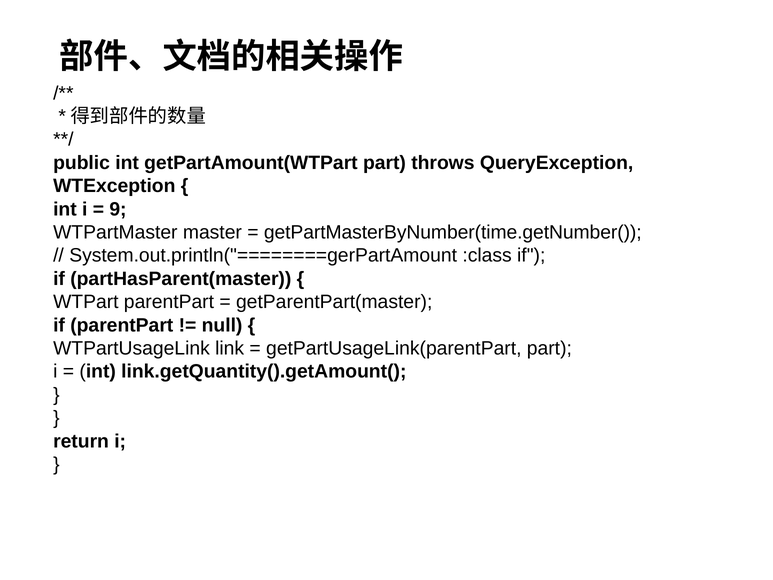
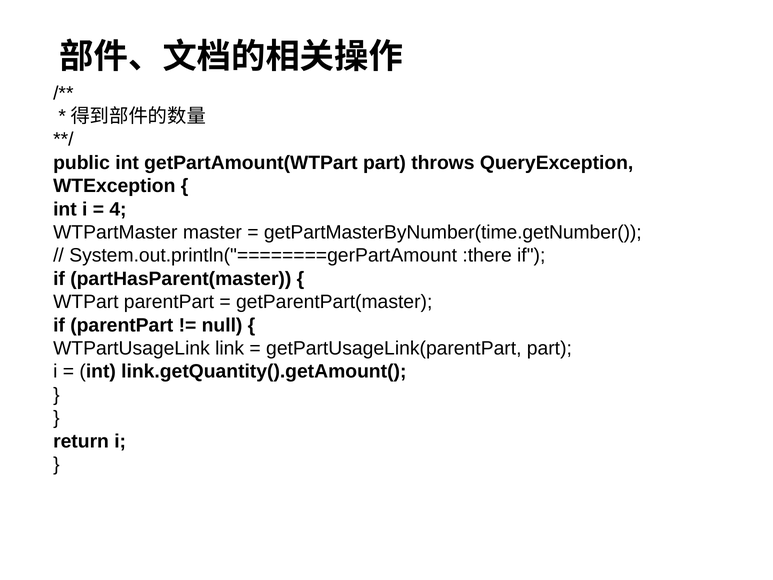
9: 9 -> 4
:class: :class -> :there
